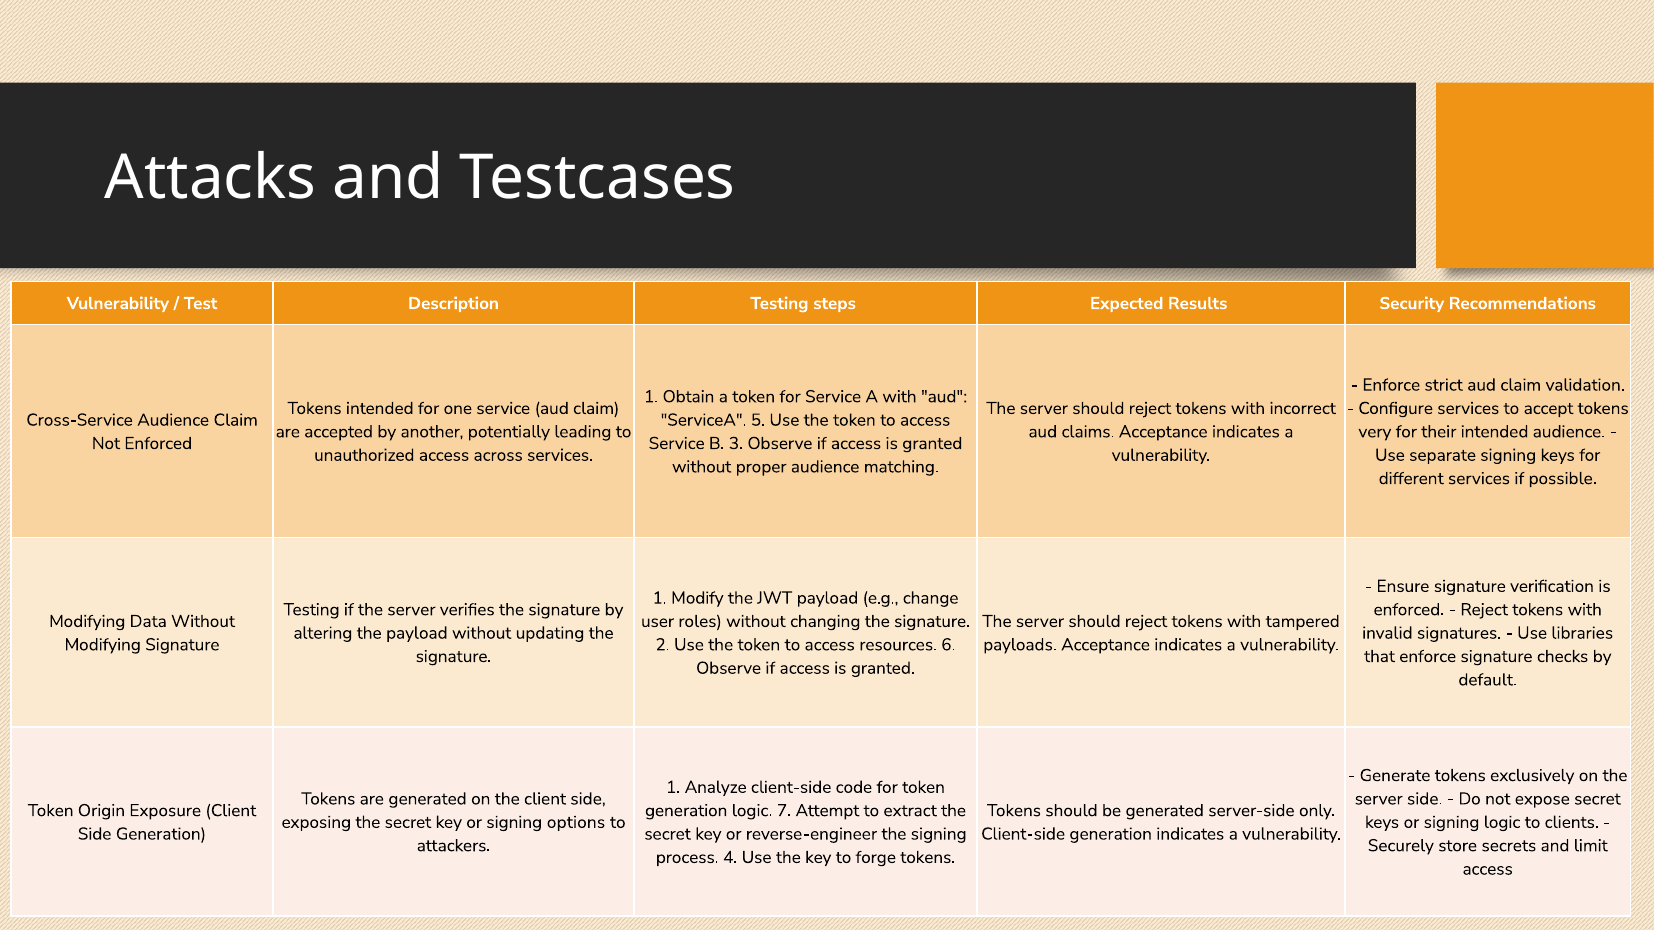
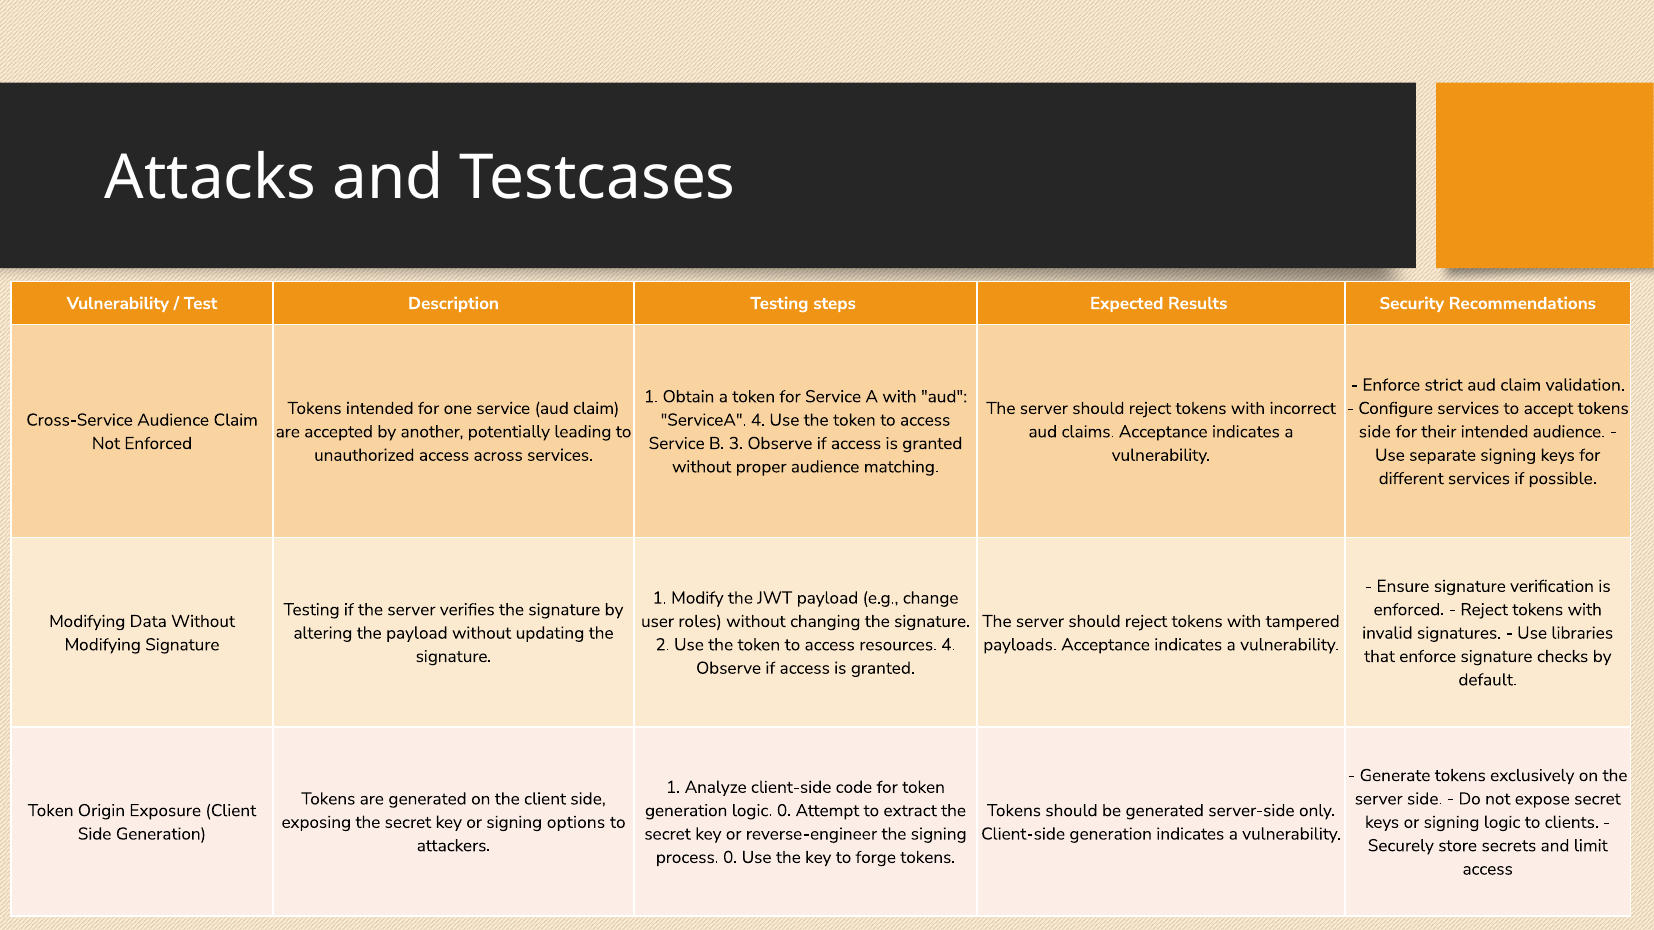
ServiceA 5: 5 -> 4
very at (1375, 432): very -> side
resources 6: 6 -> 4
logic 7: 7 -> 0
process 4: 4 -> 0
